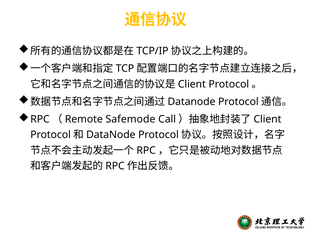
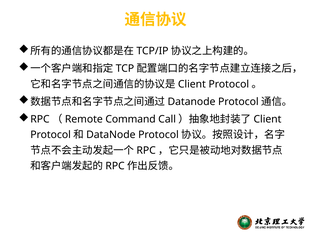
Safemode: Safemode -> Command
